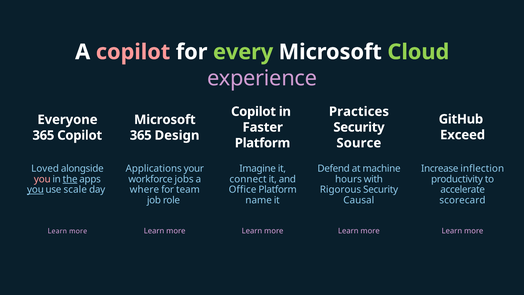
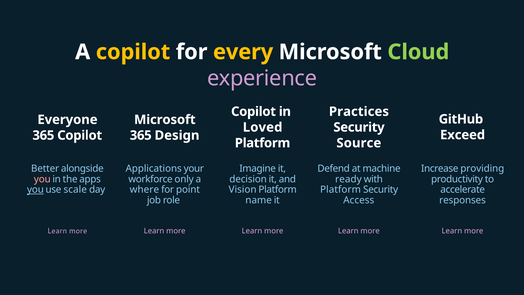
copilot at (133, 52) colour: pink -> yellow
every colour: light green -> yellow
Faster: Faster -> Loved
Loved: Loved -> Better
inflection: inflection -> providing
the underline: present -> none
jobs: jobs -> only
connect: connect -> decision
hours: hours -> ready
team: team -> point
Office: Office -> Vision
Rigorous at (341, 190): Rigorous -> Platform
Causal: Causal -> Access
scorecard: scorecard -> responses
